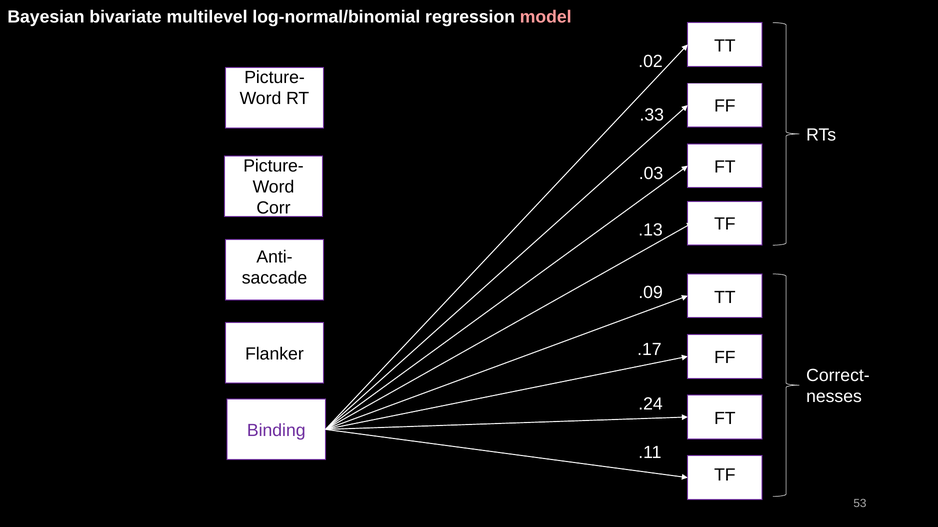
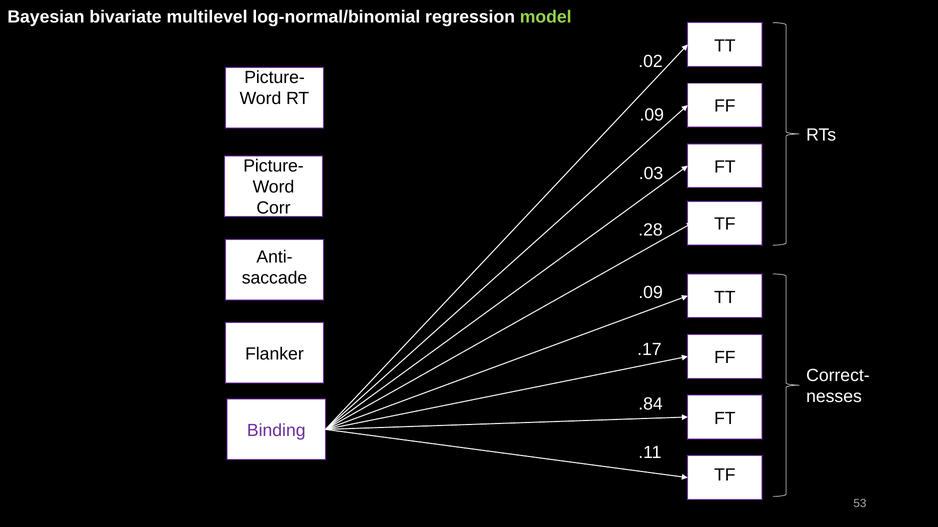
model colour: pink -> light green
.33 at (652, 115): .33 -> .09
.13: .13 -> .28
.24: .24 -> .84
